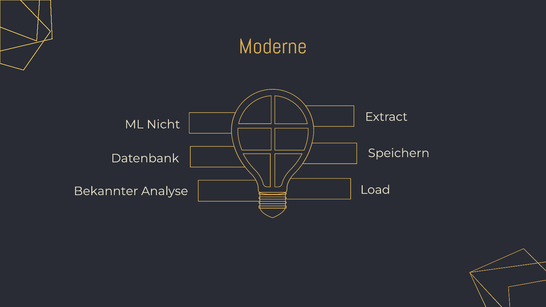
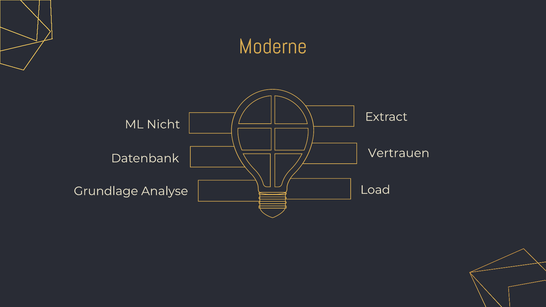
Speichern: Speichern -> Vertrauen
Bekannter: Bekannter -> Grundlage
